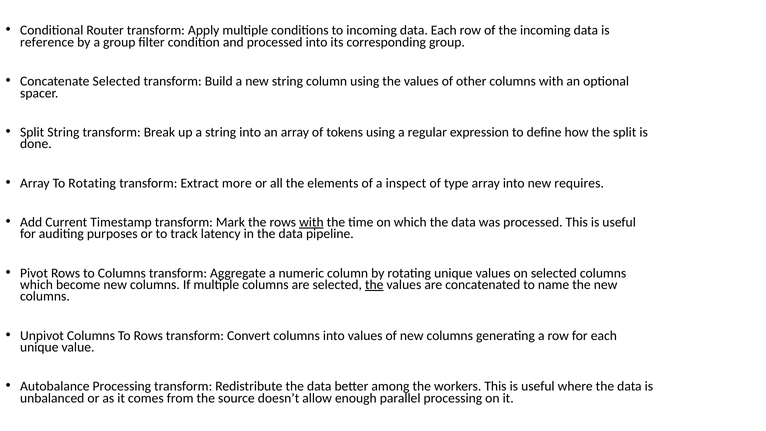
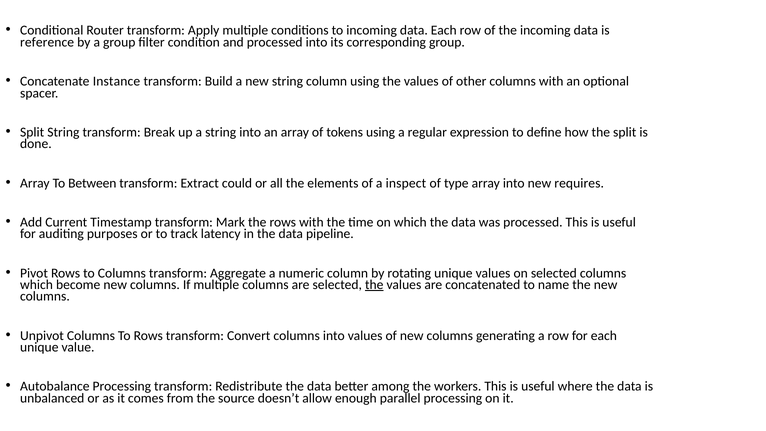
Concatenate Selected: Selected -> Instance
To Rotating: Rotating -> Between
more: more -> could
with at (311, 222) underline: present -> none
